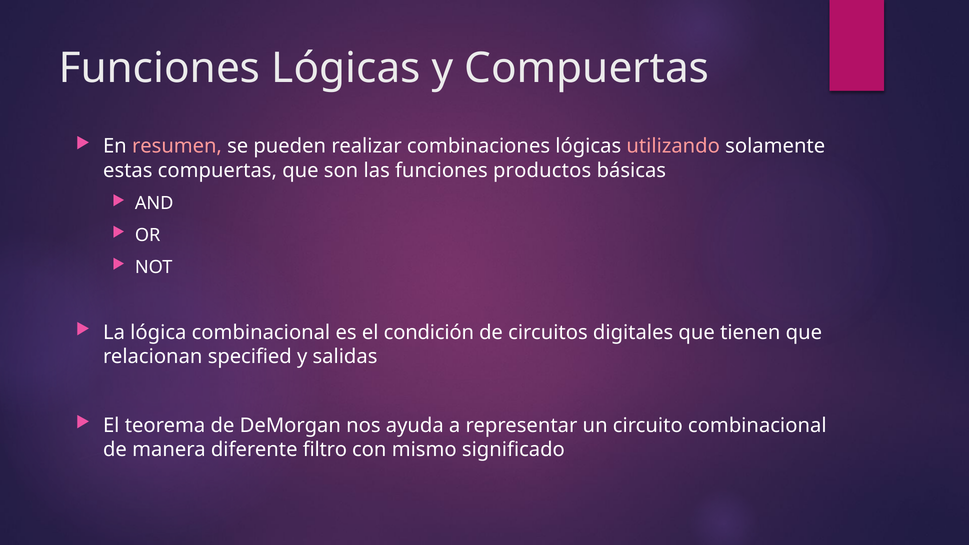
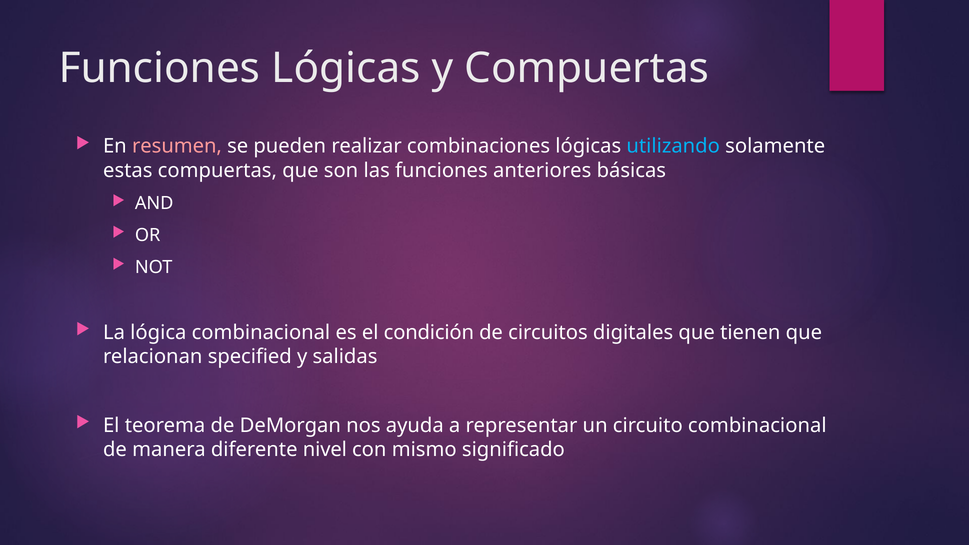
utilizando colour: pink -> light blue
productos: productos -> anteriores
filtro: filtro -> nivel
